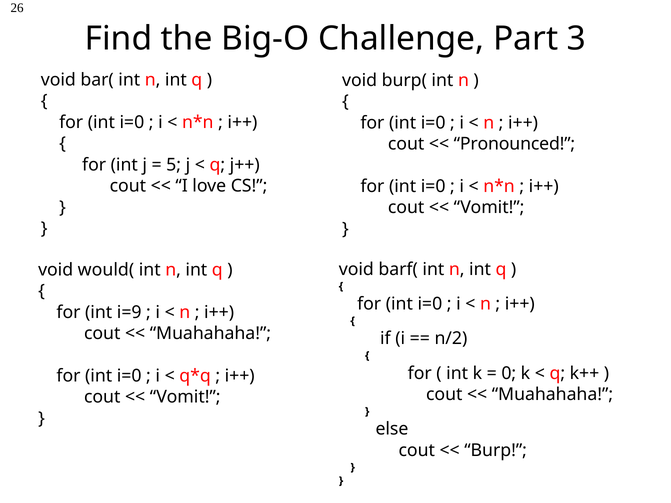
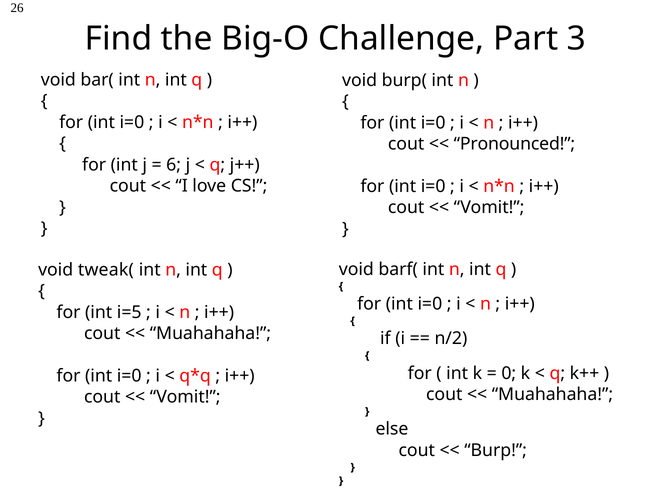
5: 5 -> 6
would(: would( -> tweak(
i=9: i=9 -> i=5
